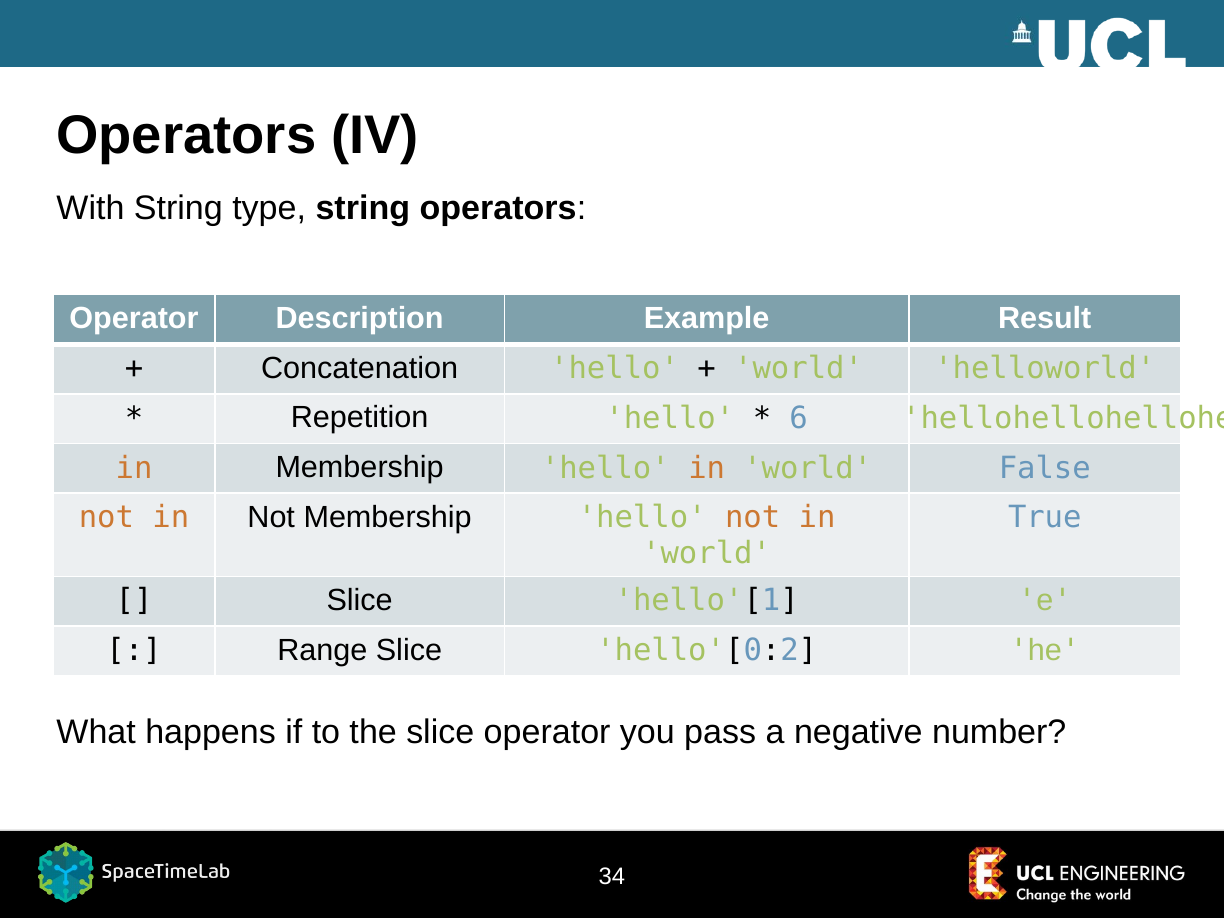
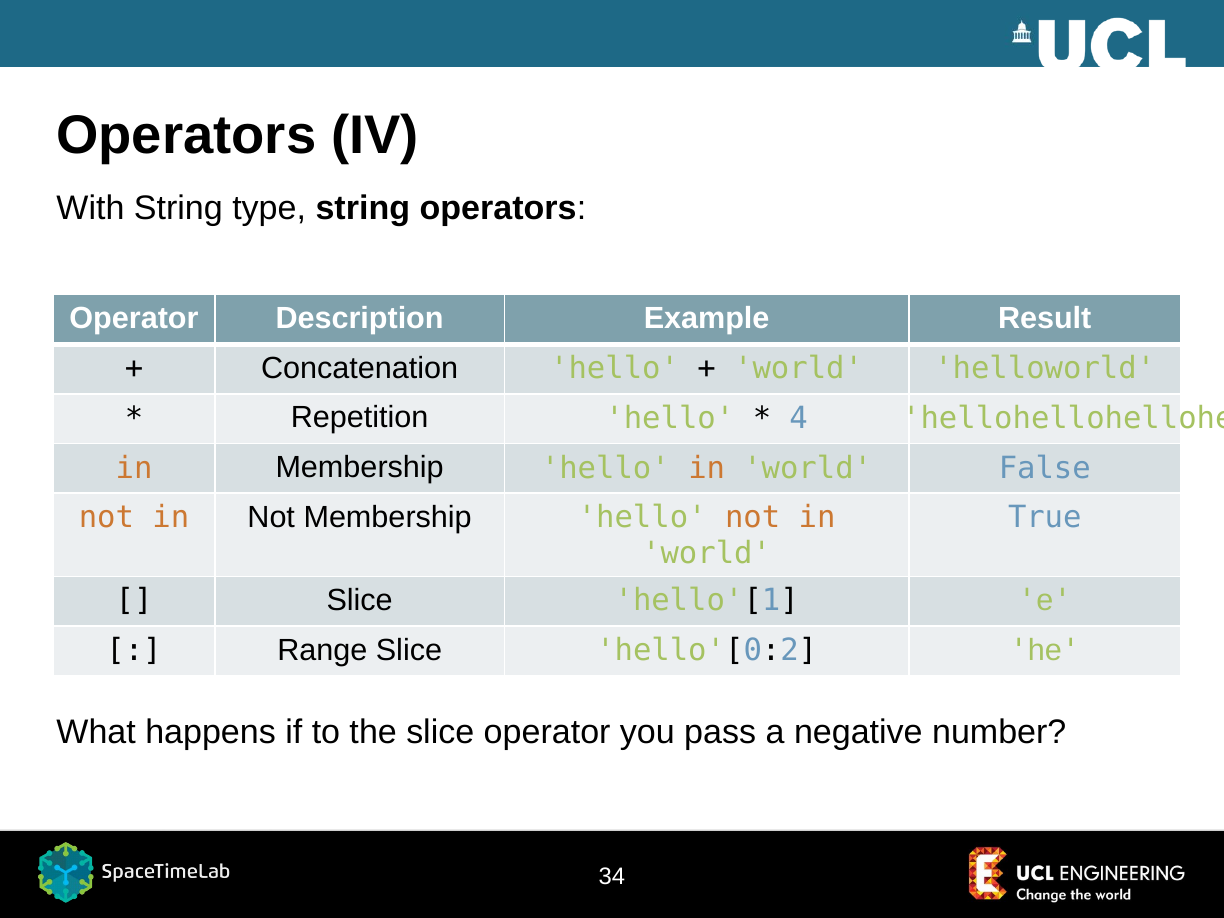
6: 6 -> 4
